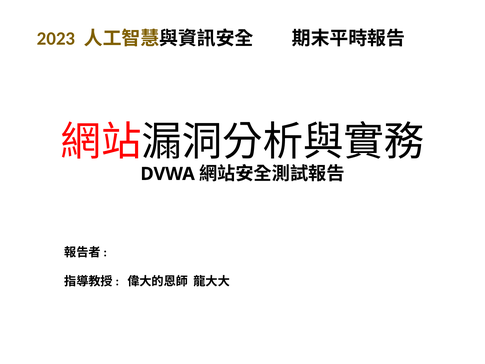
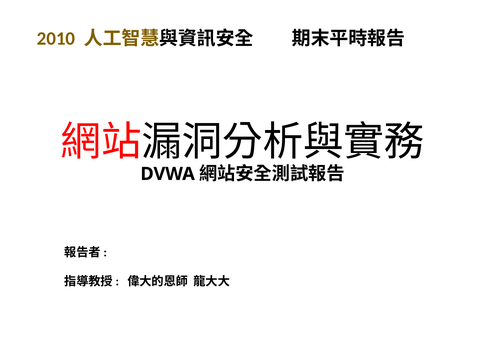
2023: 2023 -> 2010
